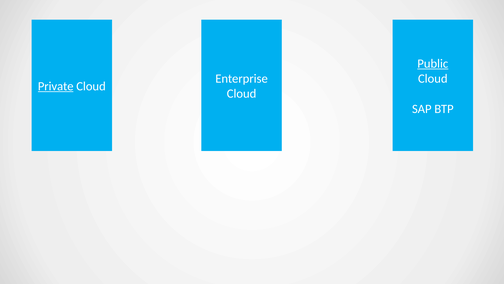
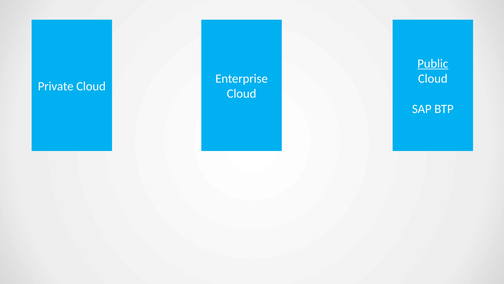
Private underline: present -> none
